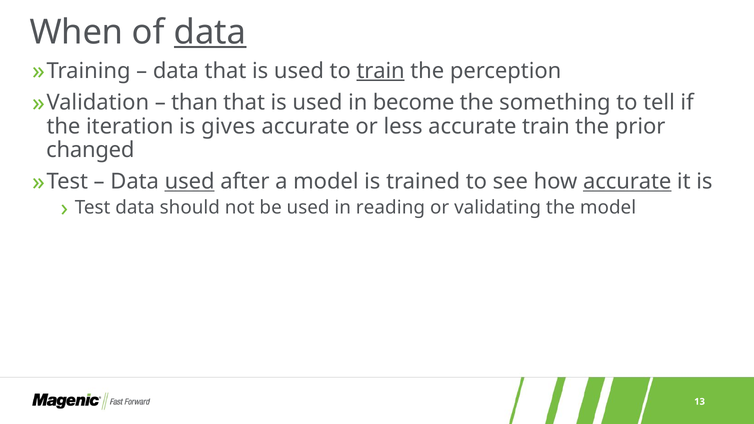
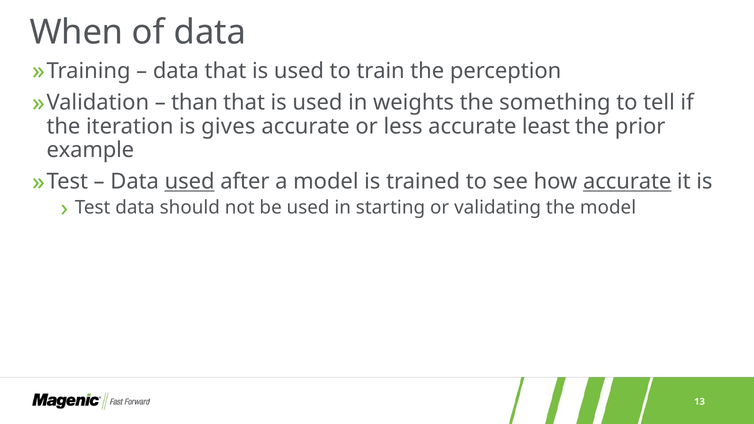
data at (210, 32) underline: present -> none
train at (381, 71) underline: present -> none
become: become -> weights
accurate train: train -> least
changed: changed -> example
reading: reading -> starting
